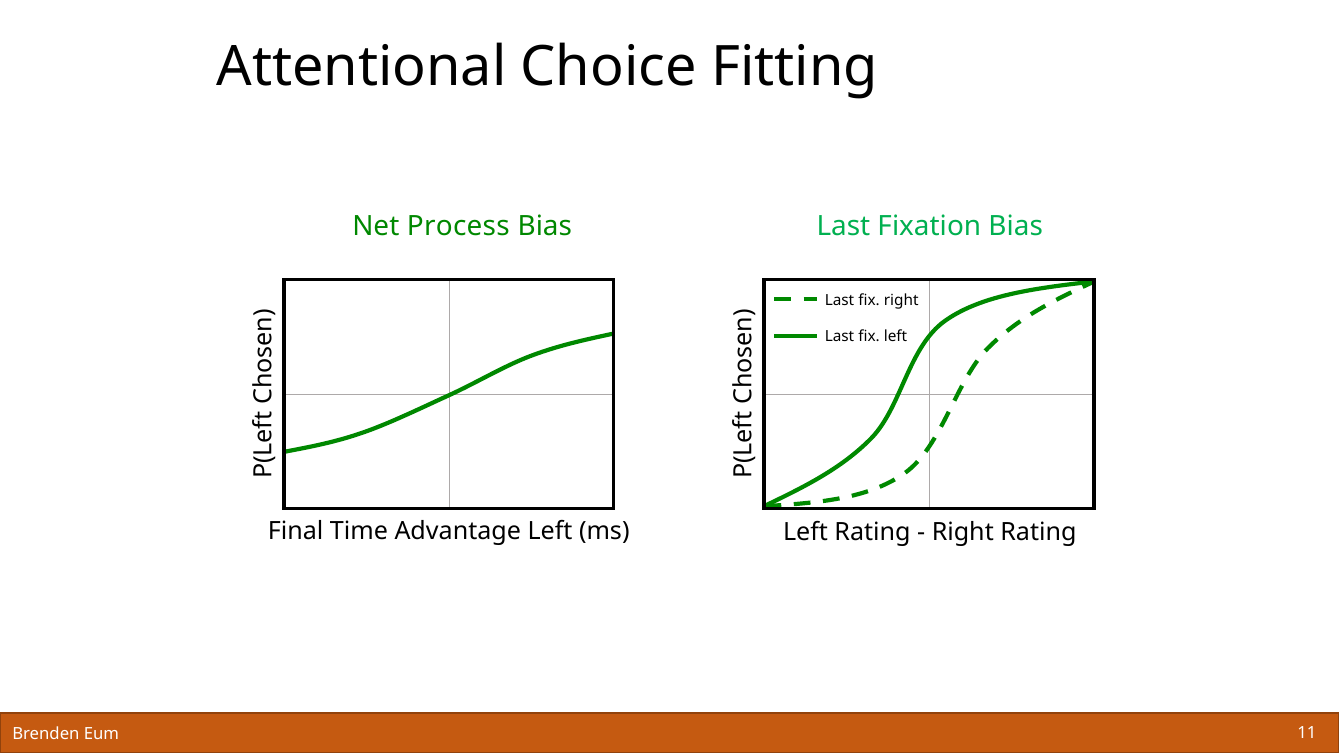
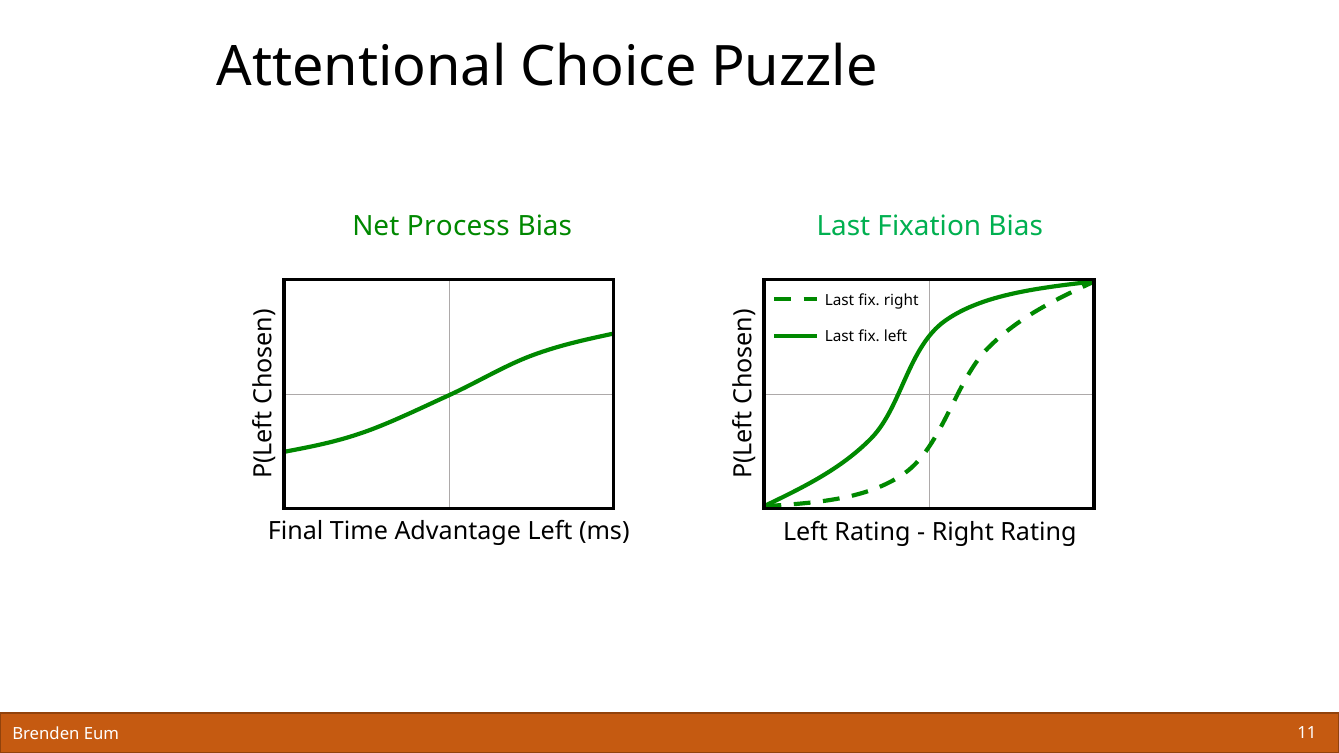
Fitting: Fitting -> Puzzle
